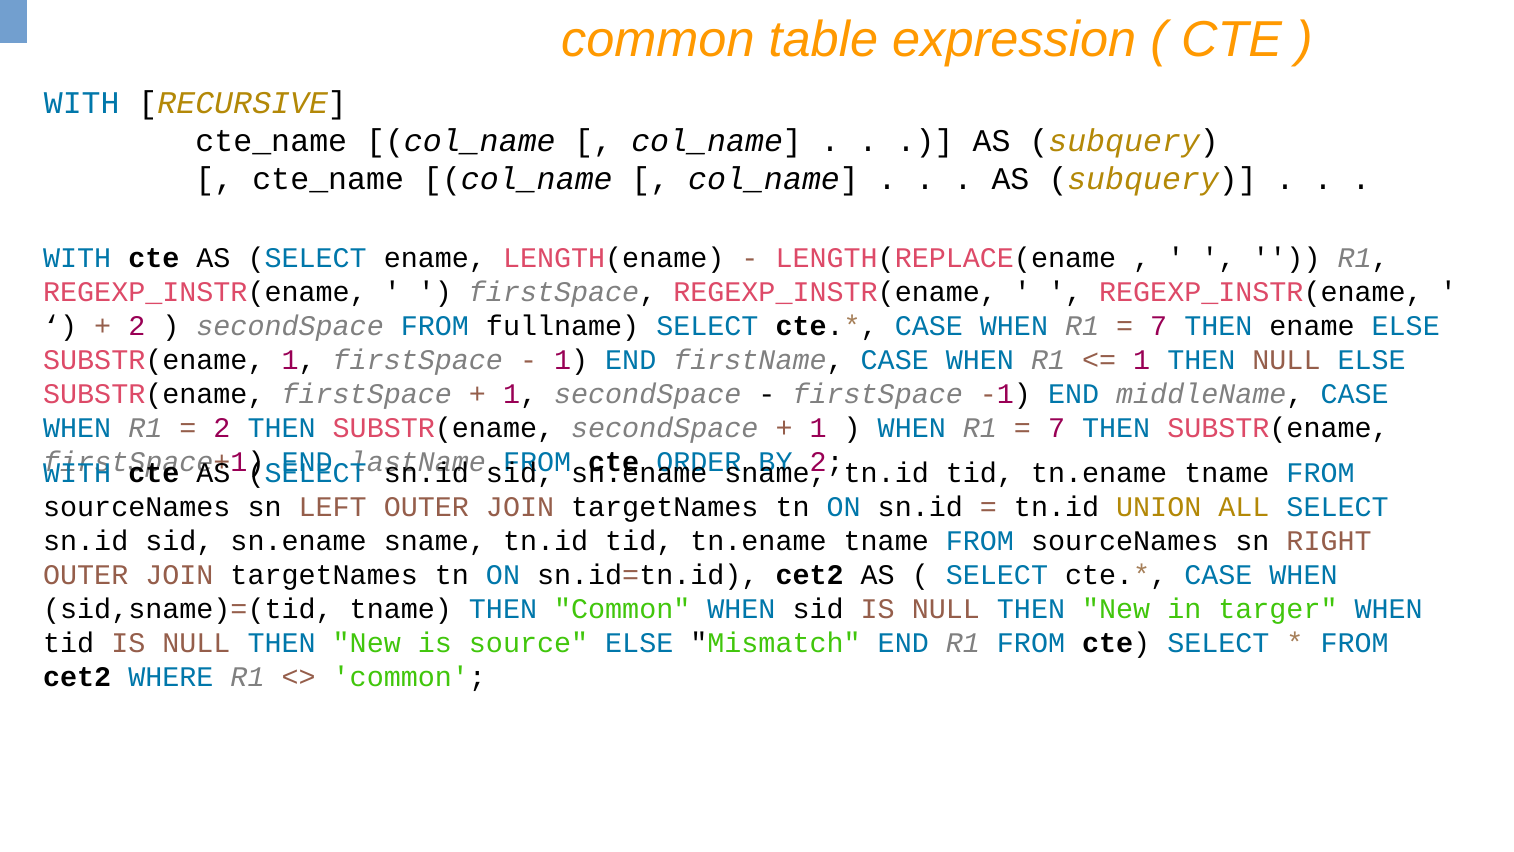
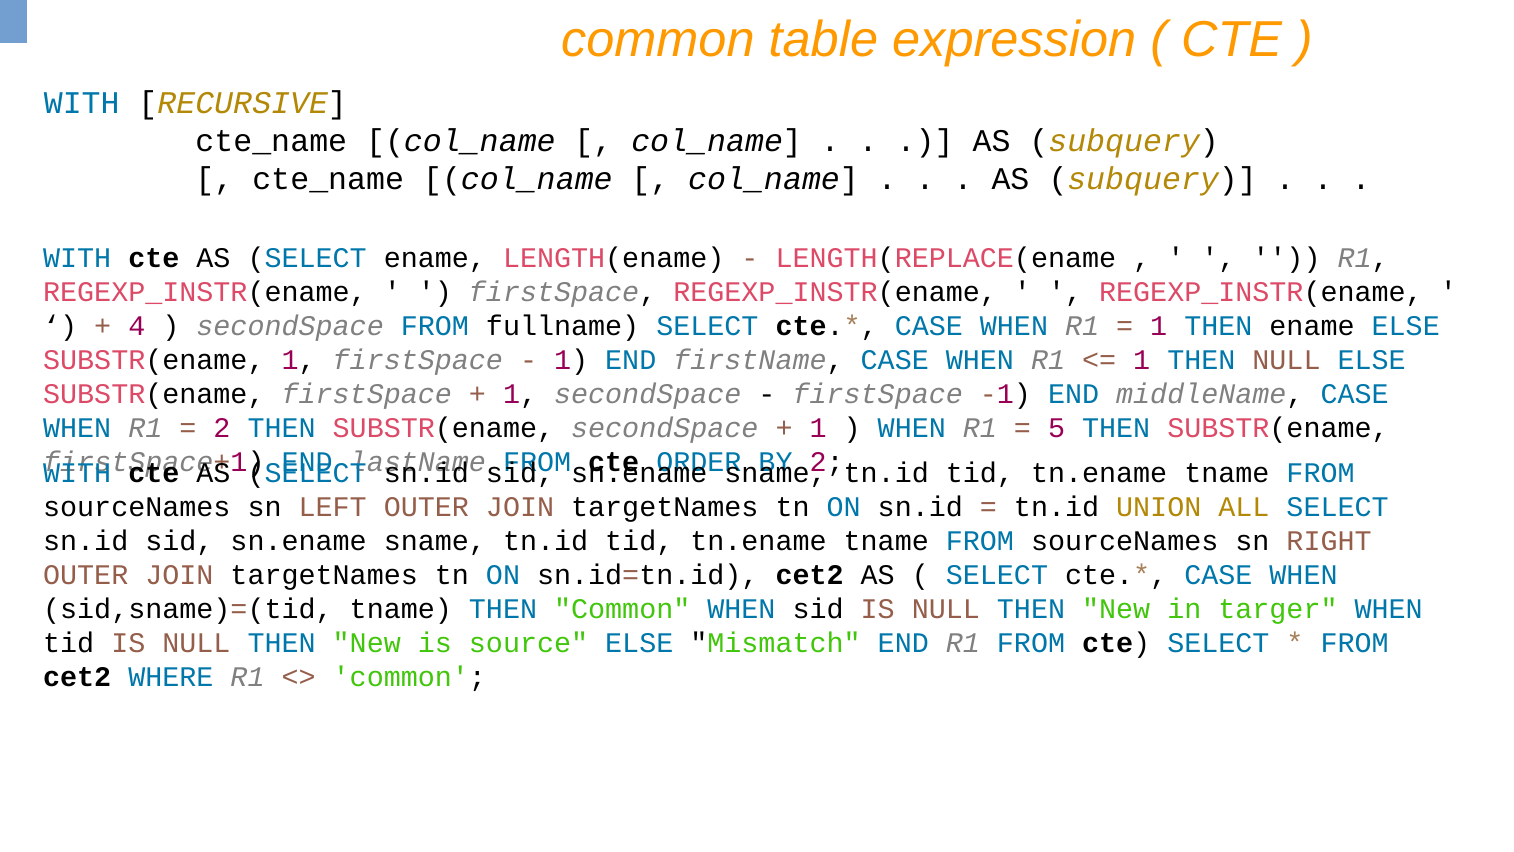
2 at (137, 326): 2 -> 4
7 at (1159, 326): 7 -> 1
7 at (1057, 428): 7 -> 5
